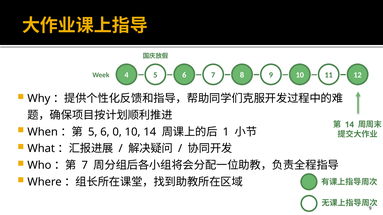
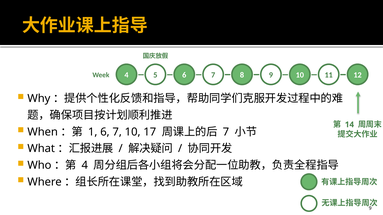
5 at (93, 132): 5 -> 1
0 at (117, 132): 0 -> 7
10 14: 14 -> 17
1 at (226, 132): 1 -> 7
7 at (85, 166): 7 -> 4
